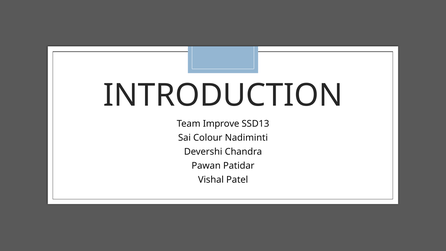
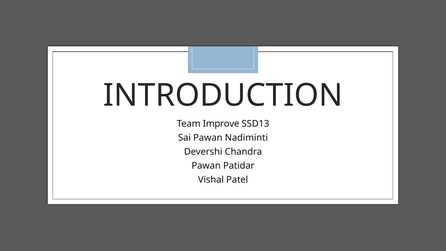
Sai Colour: Colour -> Pawan
